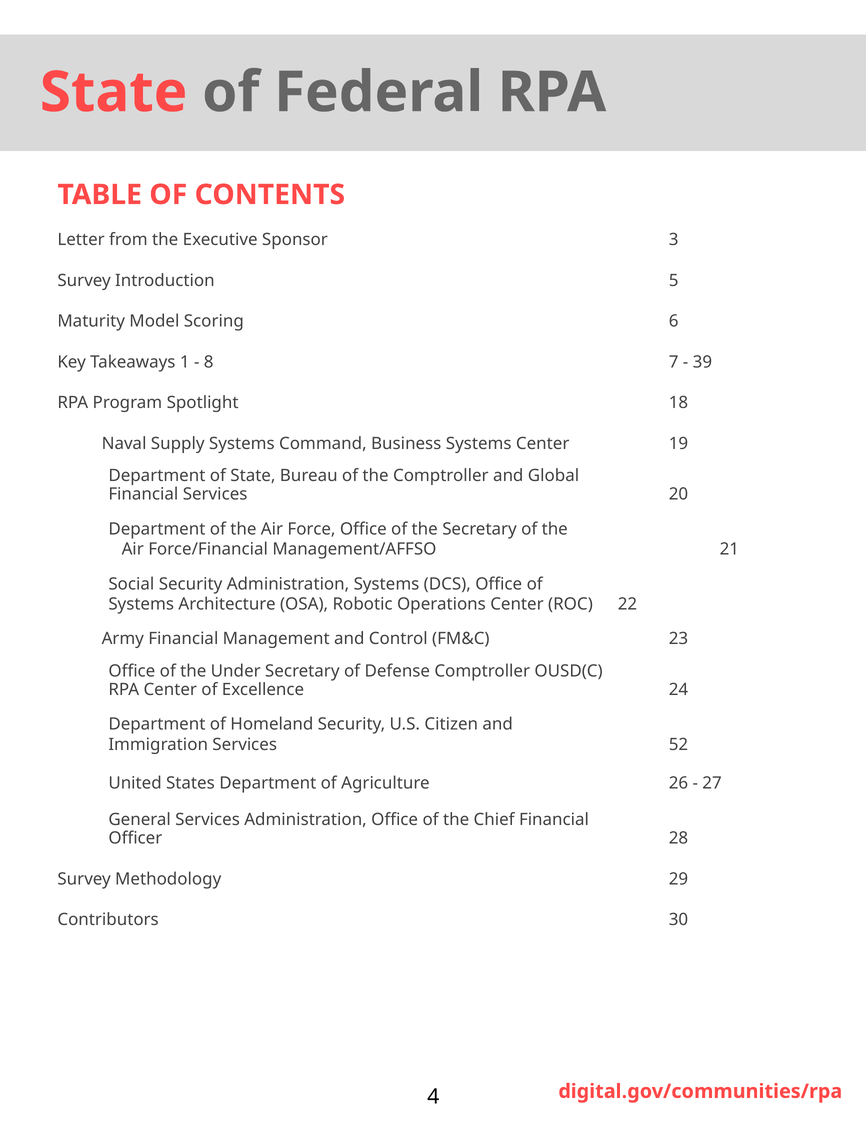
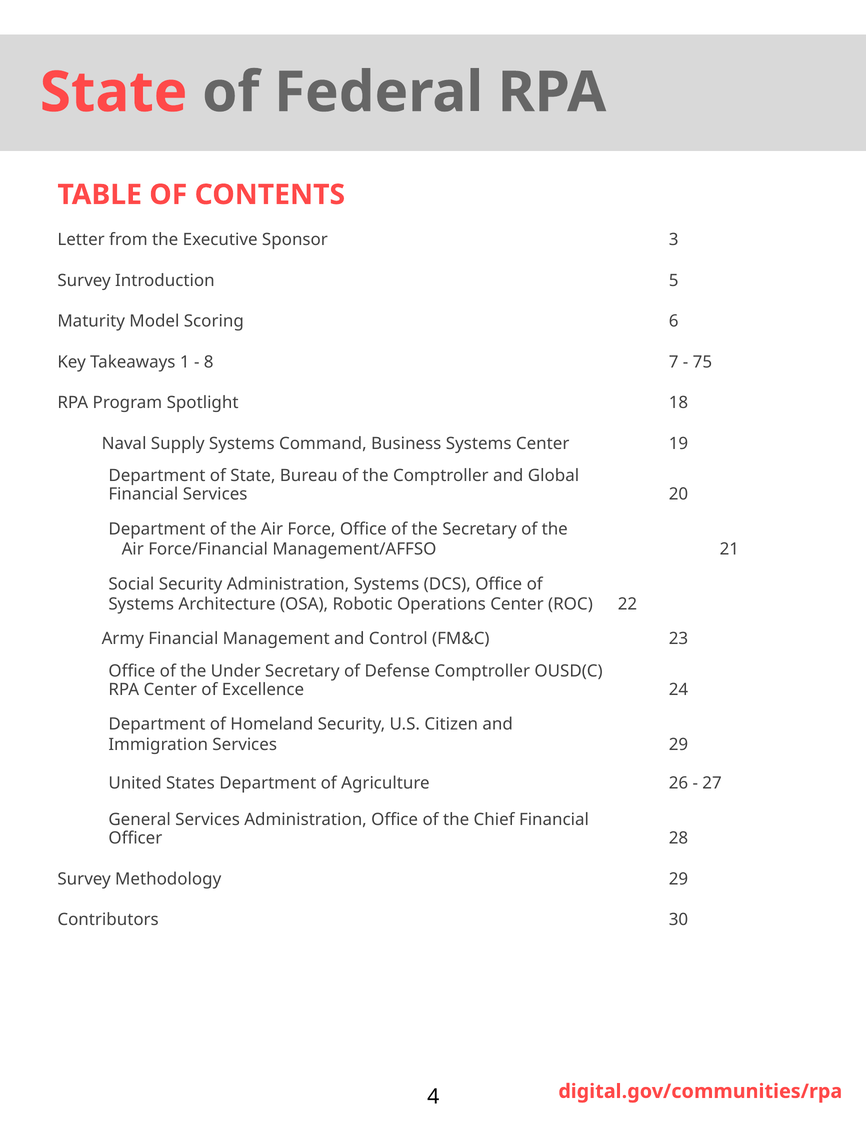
39: 39 -> 75
Services 52: 52 -> 29
